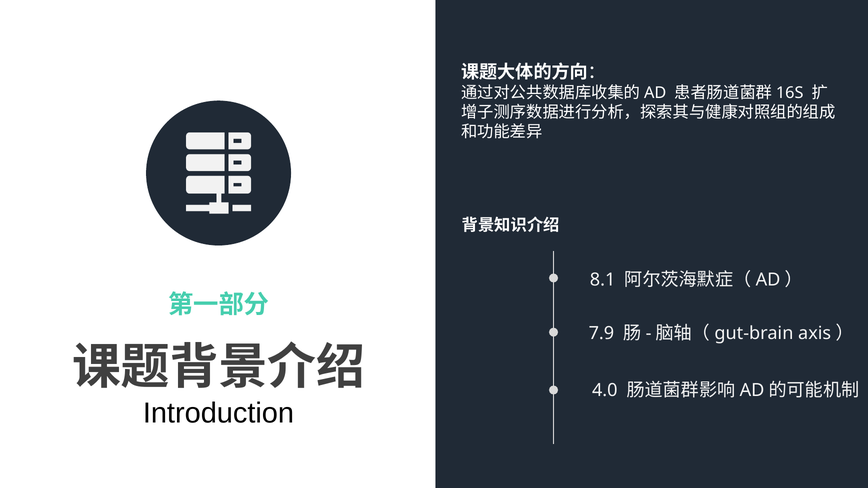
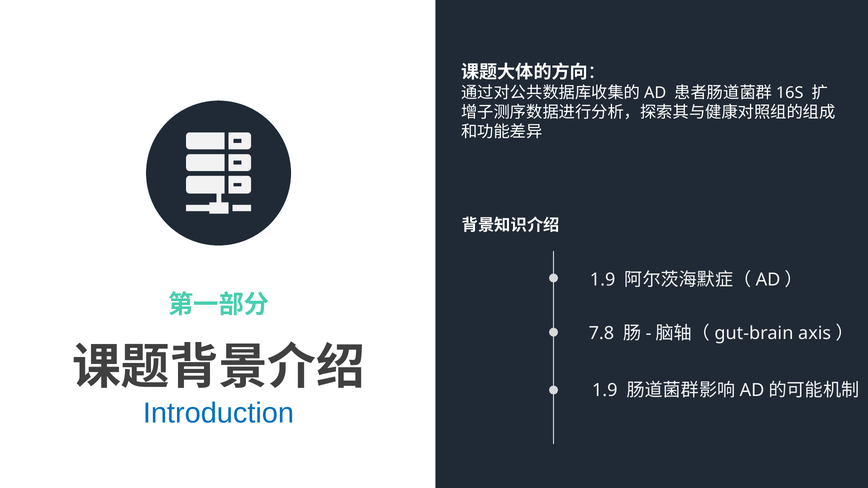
8.1 at (603, 280): 8.1 -> 1.9
7.9: 7.9 -> 7.8
4.0 at (605, 390): 4.0 -> 1.9
Introduction colour: black -> blue
